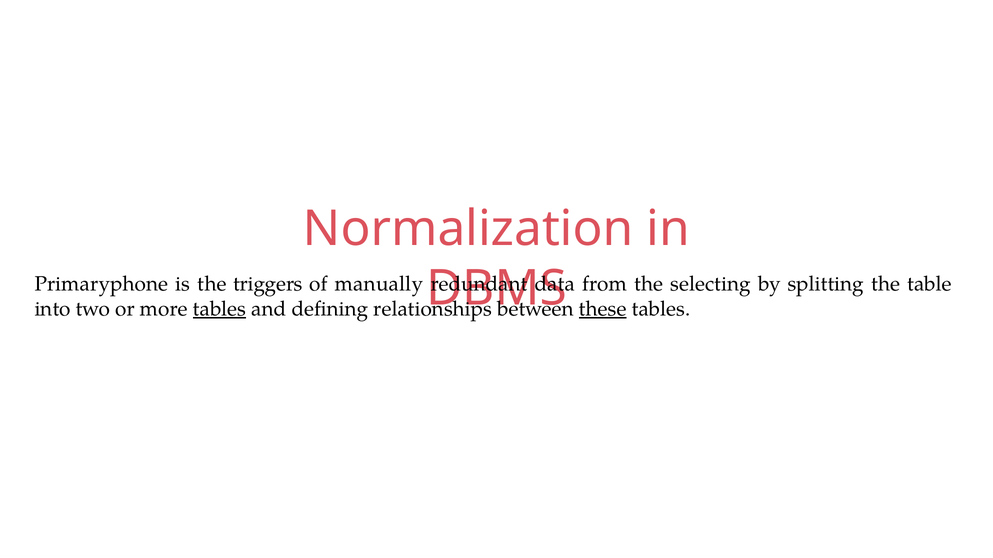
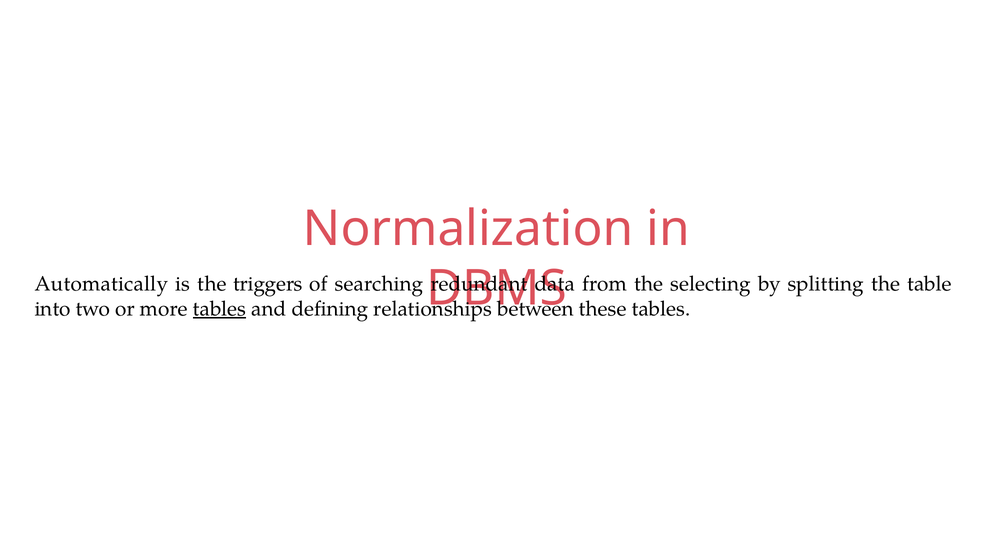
Primaryphone: Primaryphone -> Automatically
manually: manually -> searching
these underline: present -> none
